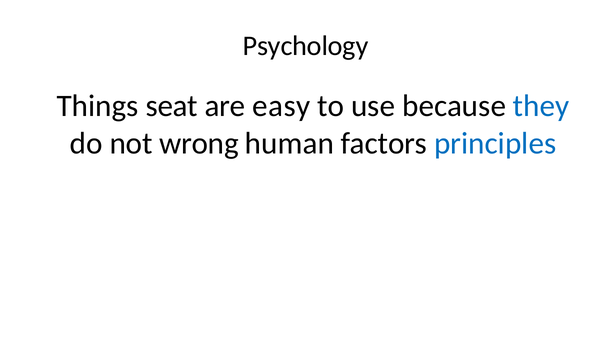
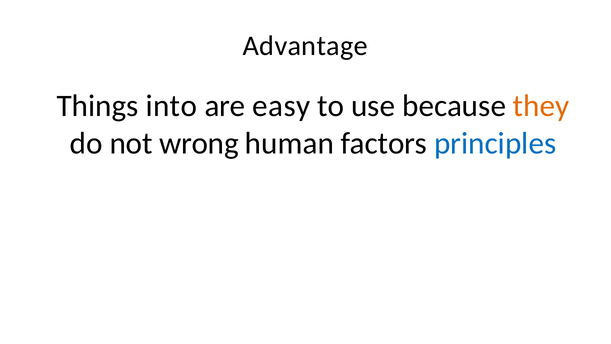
Psychology: Psychology -> Advantage
seat: seat -> into
they colour: blue -> orange
